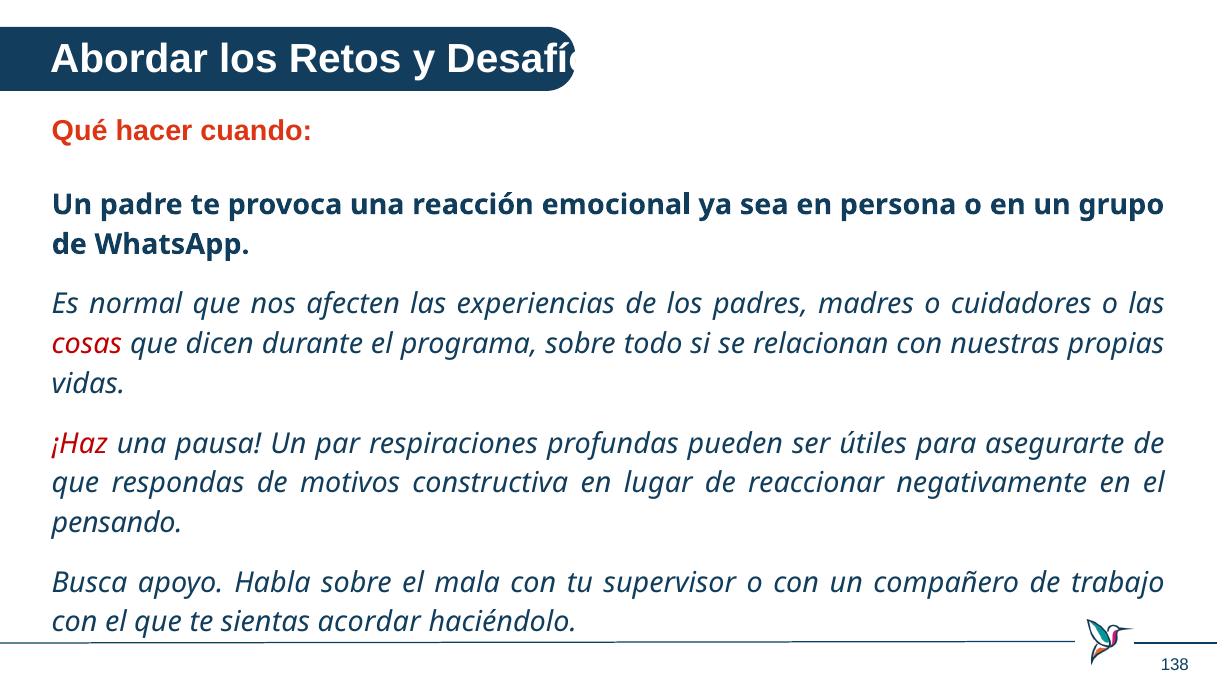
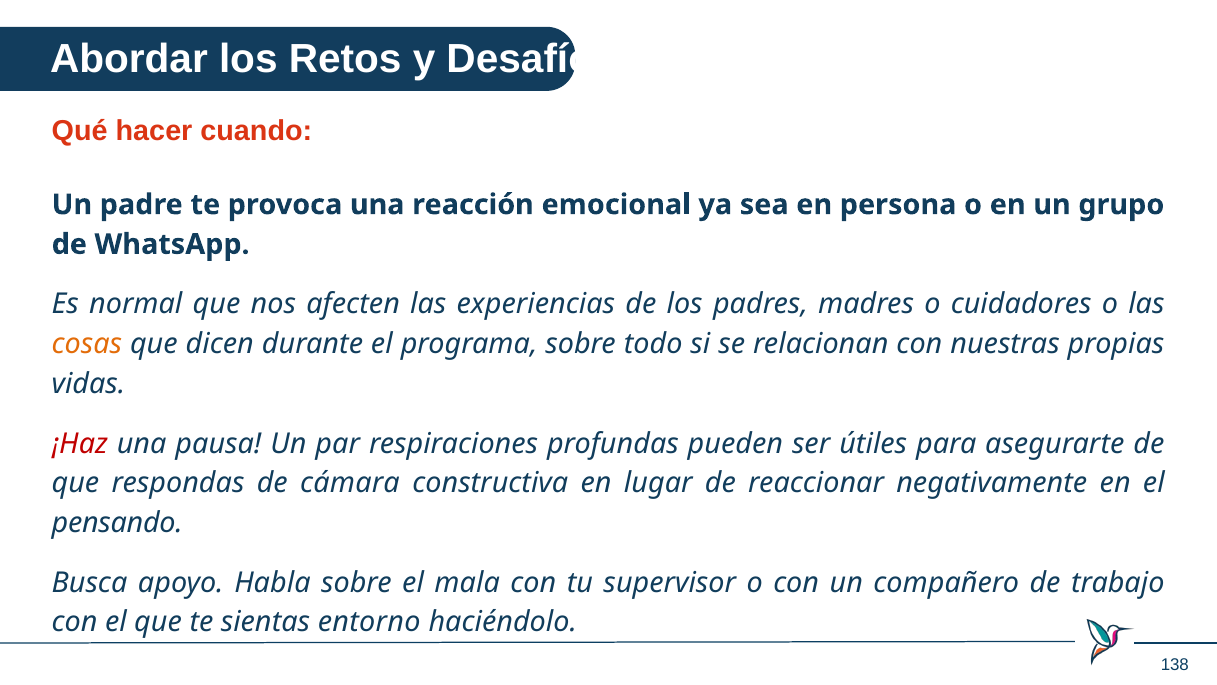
cosas colour: red -> orange
motivos: motivos -> cámara
acordar: acordar -> entorno
